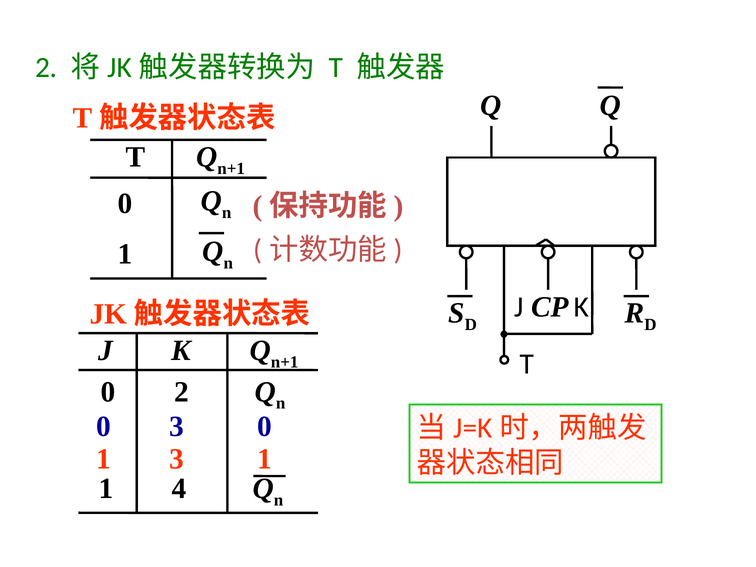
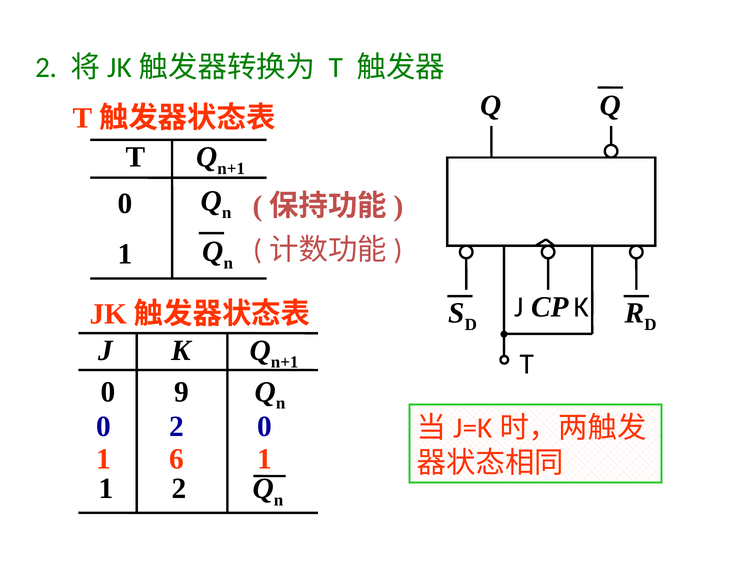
0 2: 2 -> 9
0 3: 3 -> 2
1 3: 3 -> 6
1 4: 4 -> 2
